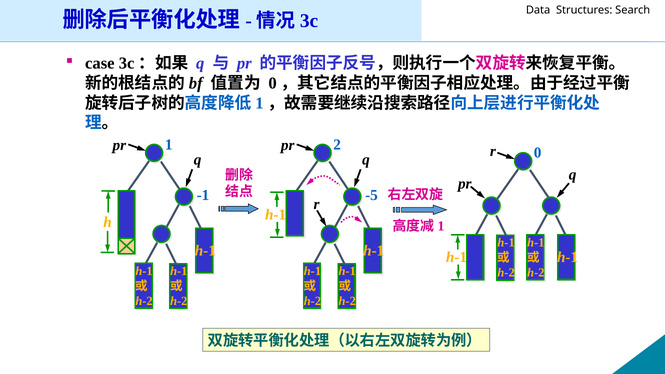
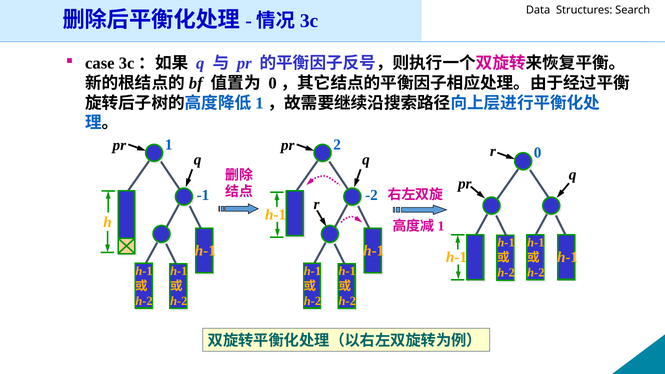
-5: -5 -> -2
